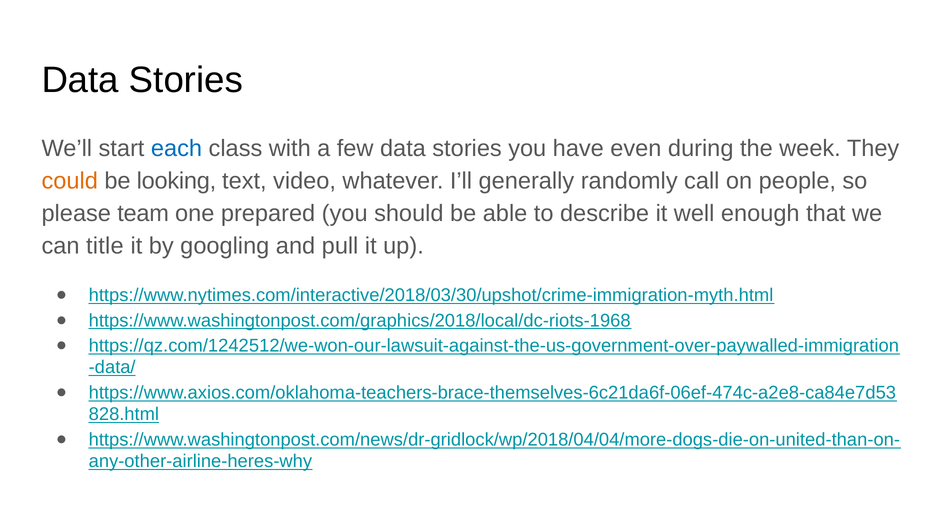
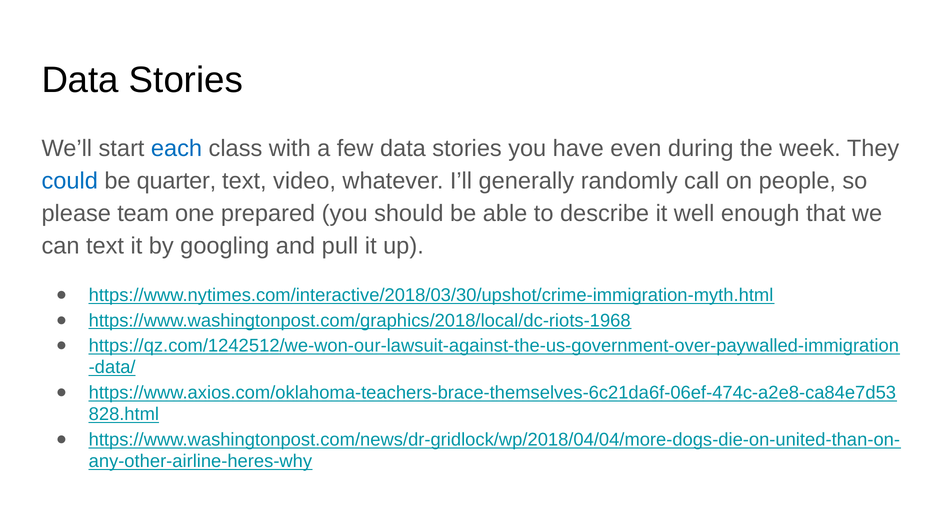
could colour: orange -> blue
looking: looking -> quarter
can title: title -> text
